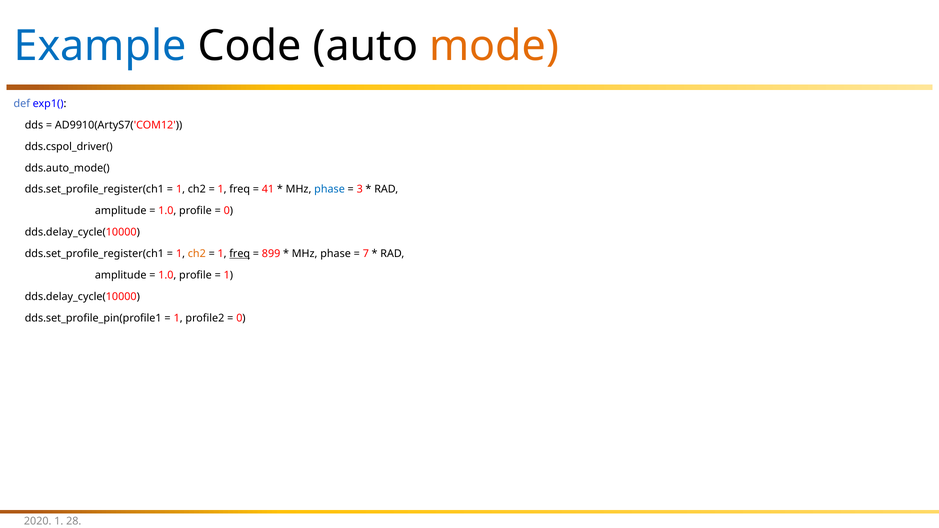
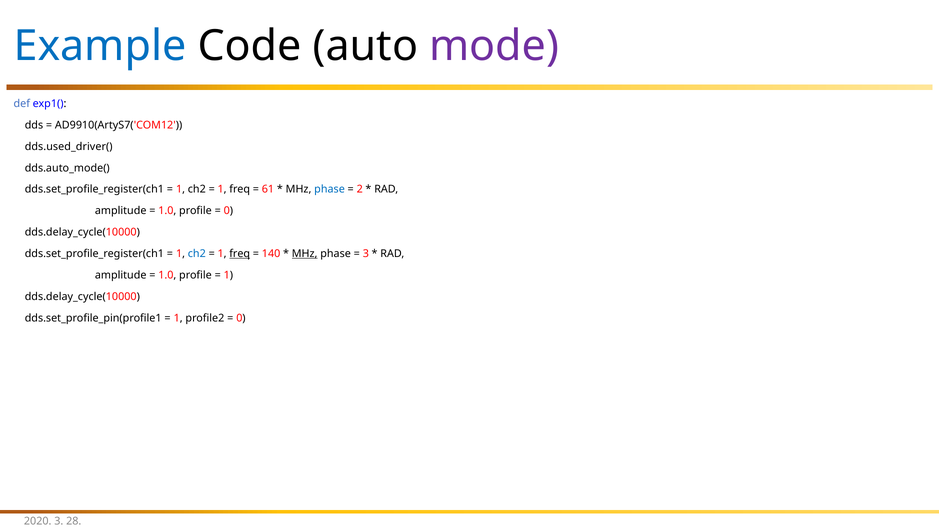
mode colour: orange -> purple
dds.cspol_driver(: dds.cspol_driver( -> dds.used_driver(
41: 41 -> 61
3: 3 -> 2
ch2 at (197, 254) colour: orange -> blue
899: 899 -> 140
MHz at (305, 254) underline: none -> present
7 at (366, 254): 7 -> 3
2020 1: 1 -> 3
